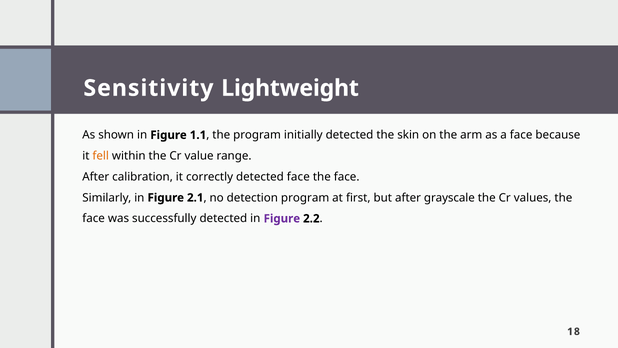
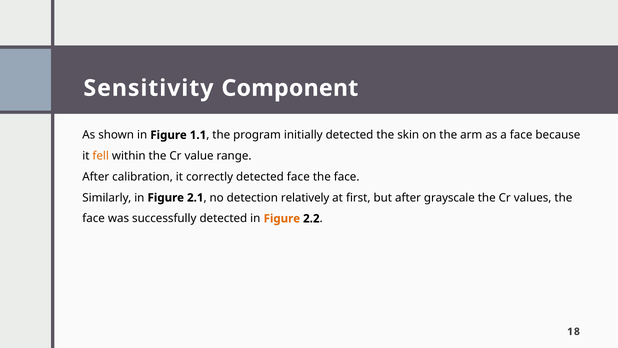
Lightweight: Lightweight -> Component
detection program: program -> relatively
Figure at (282, 218) colour: purple -> orange
